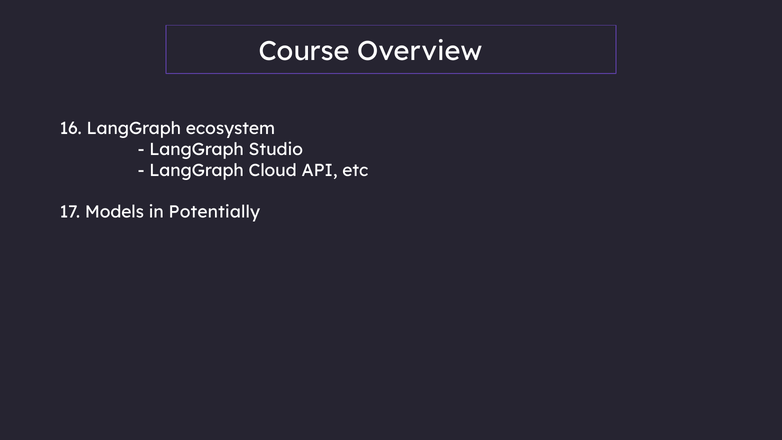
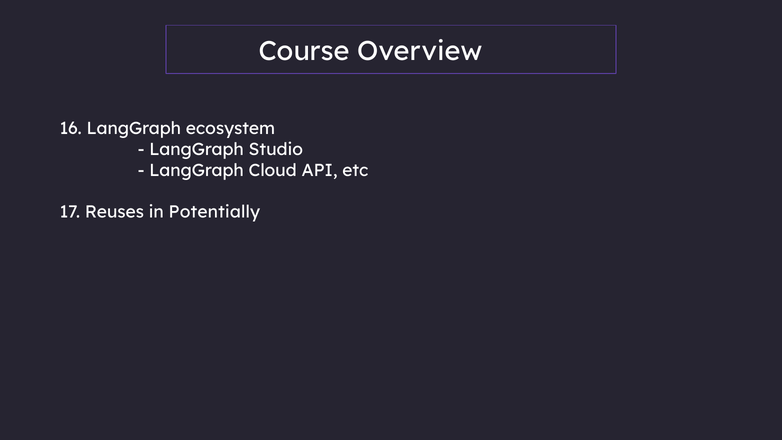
Models: Models -> Reuses
